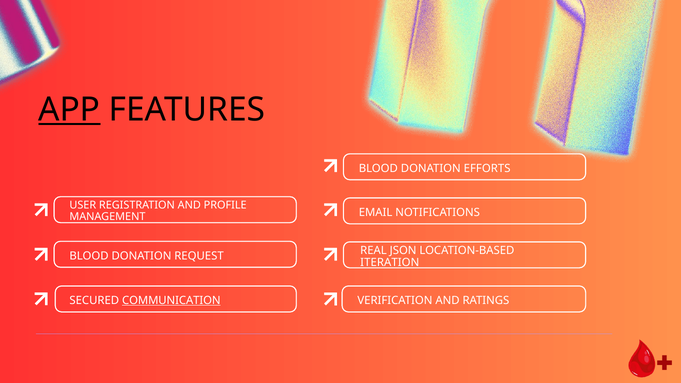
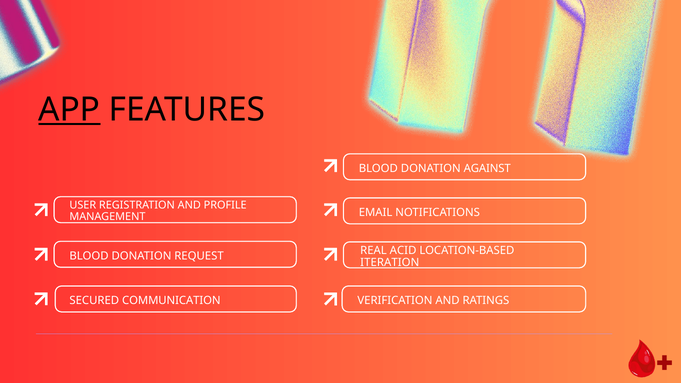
EFFORTS: EFFORTS -> AGAINST
JSON: JSON -> ACID
COMMUNICATION underline: present -> none
